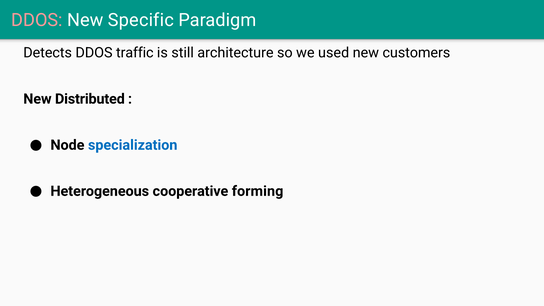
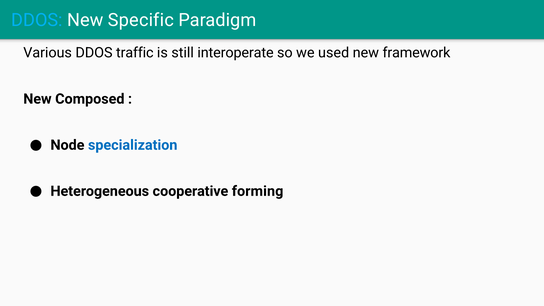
DDOS at (37, 20) colour: pink -> light blue
Detects: Detects -> Various
architecture: architecture -> interoperate
customers: customers -> framework
Distributed: Distributed -> Composed
